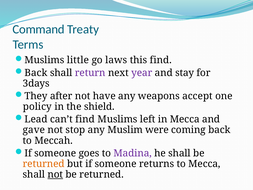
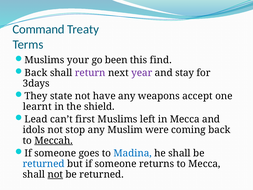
little: little -> your
laws: laws -> been
after: after -> state
policy: policy -> learnt
can’t find: find -> first
gave: gave -> idols
Meccah underline: none -> present
Madina colour: purple -> blue
returned at (44, 164) colour: orange -> blue
